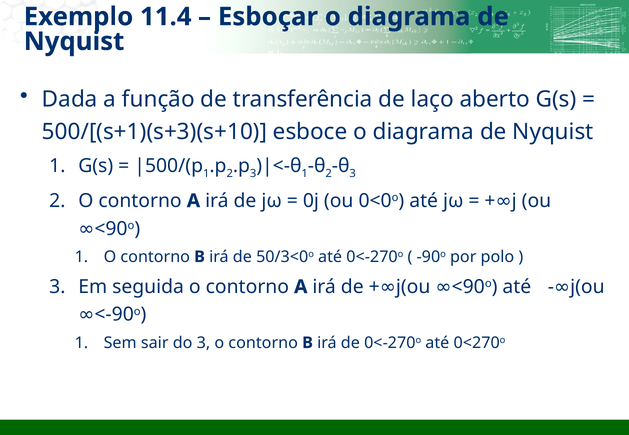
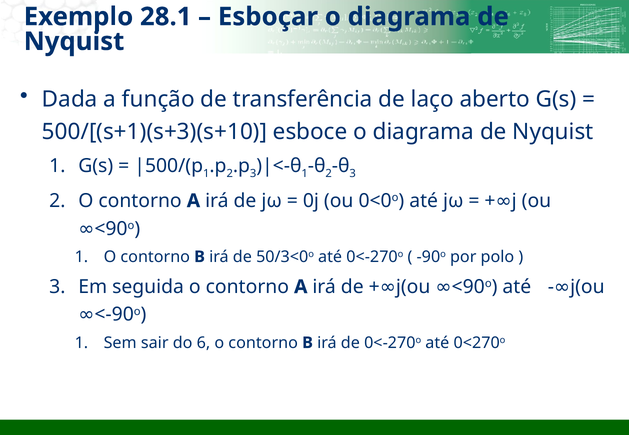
11.4: 11.4 -> 28.1
do 3: 3 -> 6
